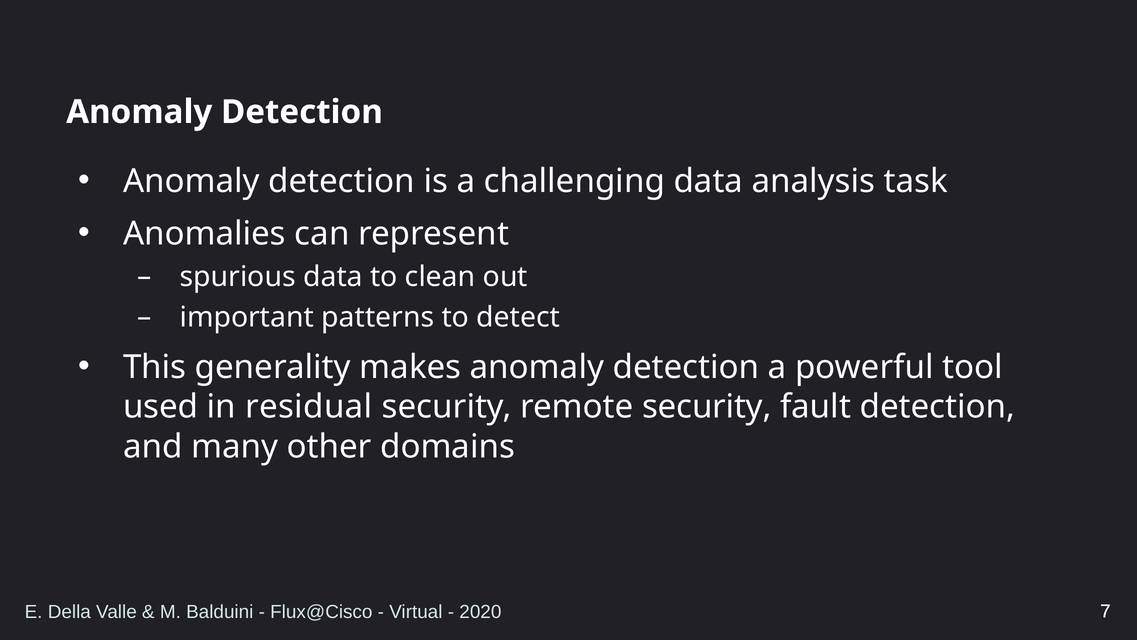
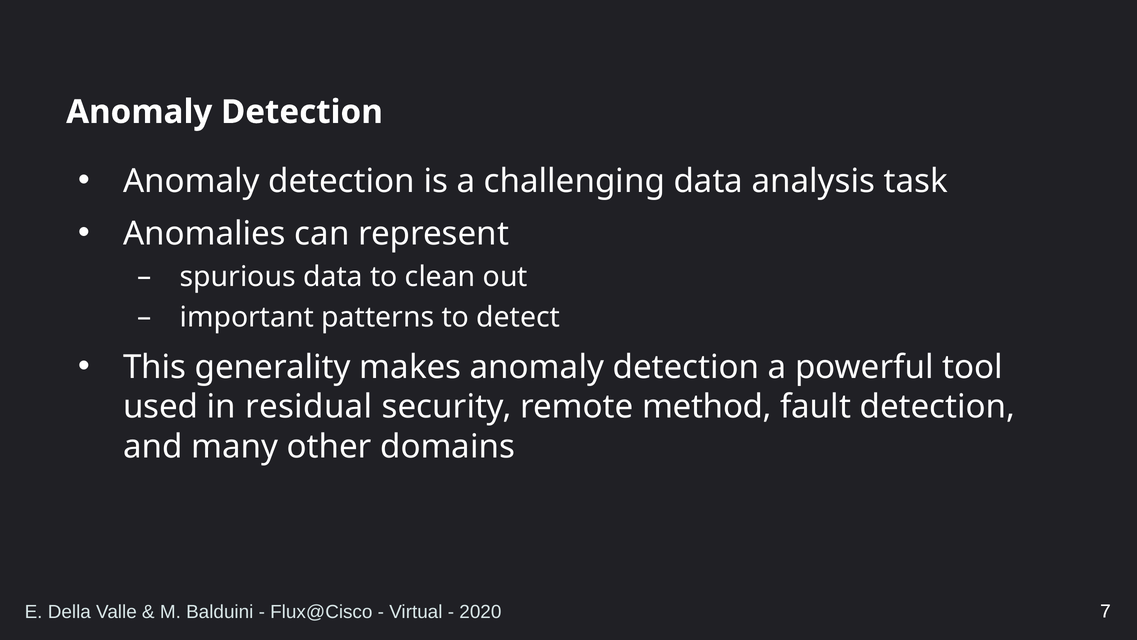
remote security: security -> method
